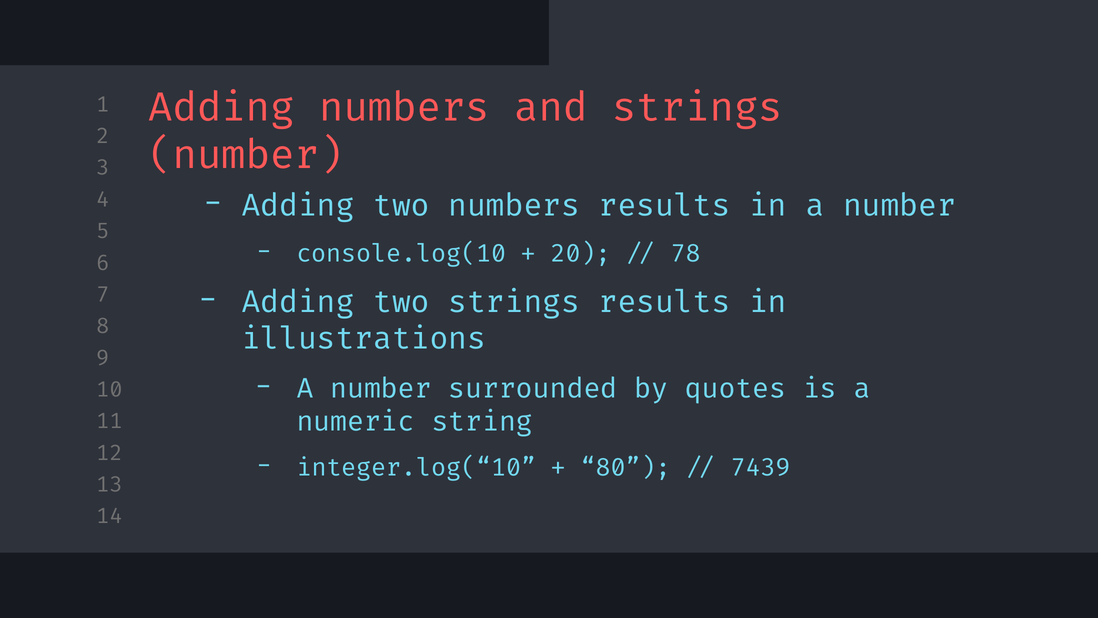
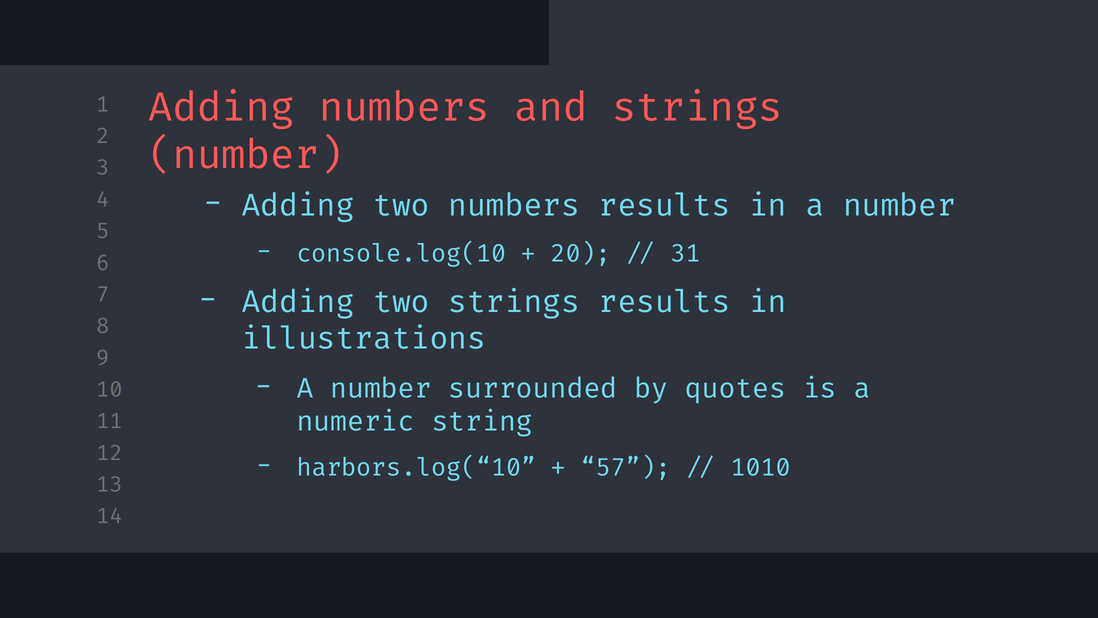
78: 78 -> 31
integer.log(“10: integer.log(“10 -> harbors.log(“10
80: 80 -> 57
7439: 7439 -> 1010
